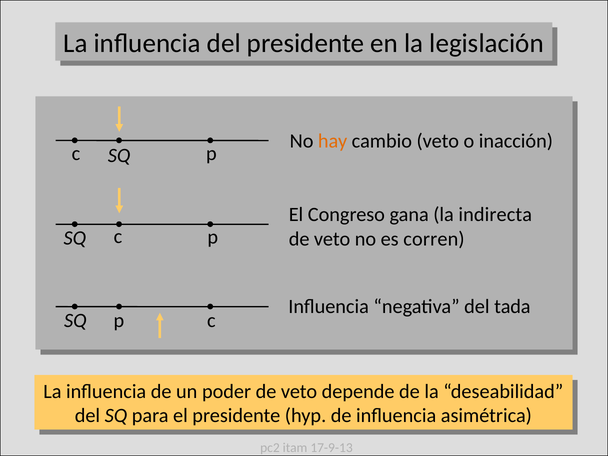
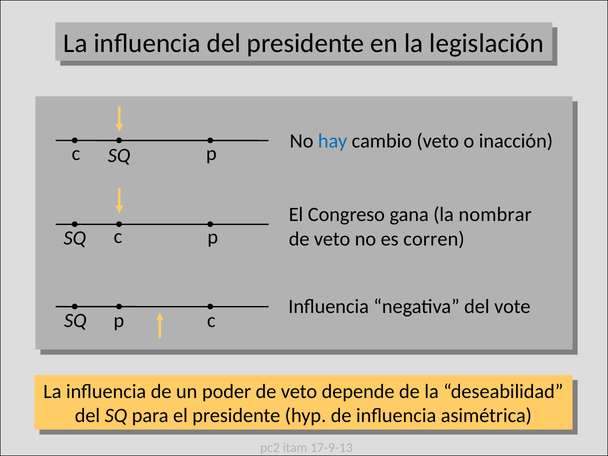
hay colour: orange -> blue
indirecta: indirecta -> nombrar
tada: tada -> vote
